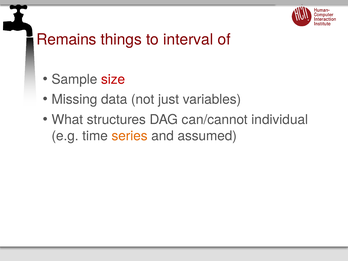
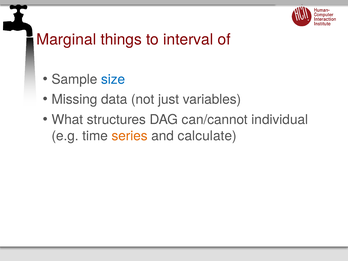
Remains: Remains -> Marginal
size colour: red -> blue
assumed: assumed -> calculate
